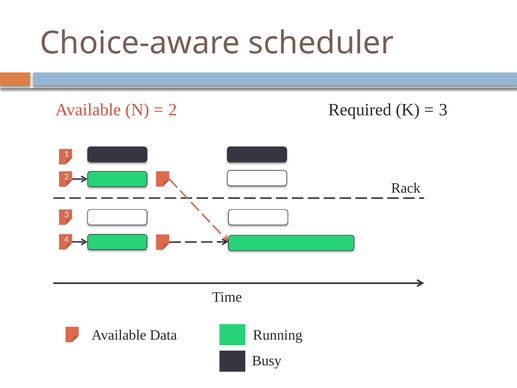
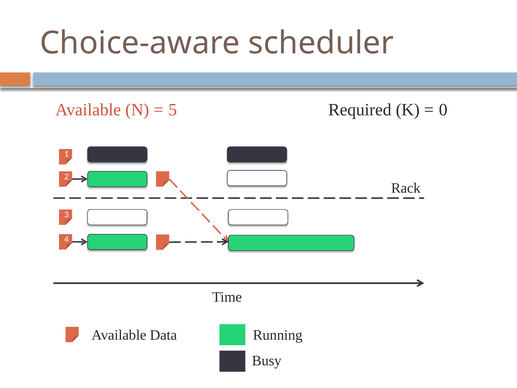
2 at (173, 110): 2 -> 5
3 at (443, 110): 3 -> 0
